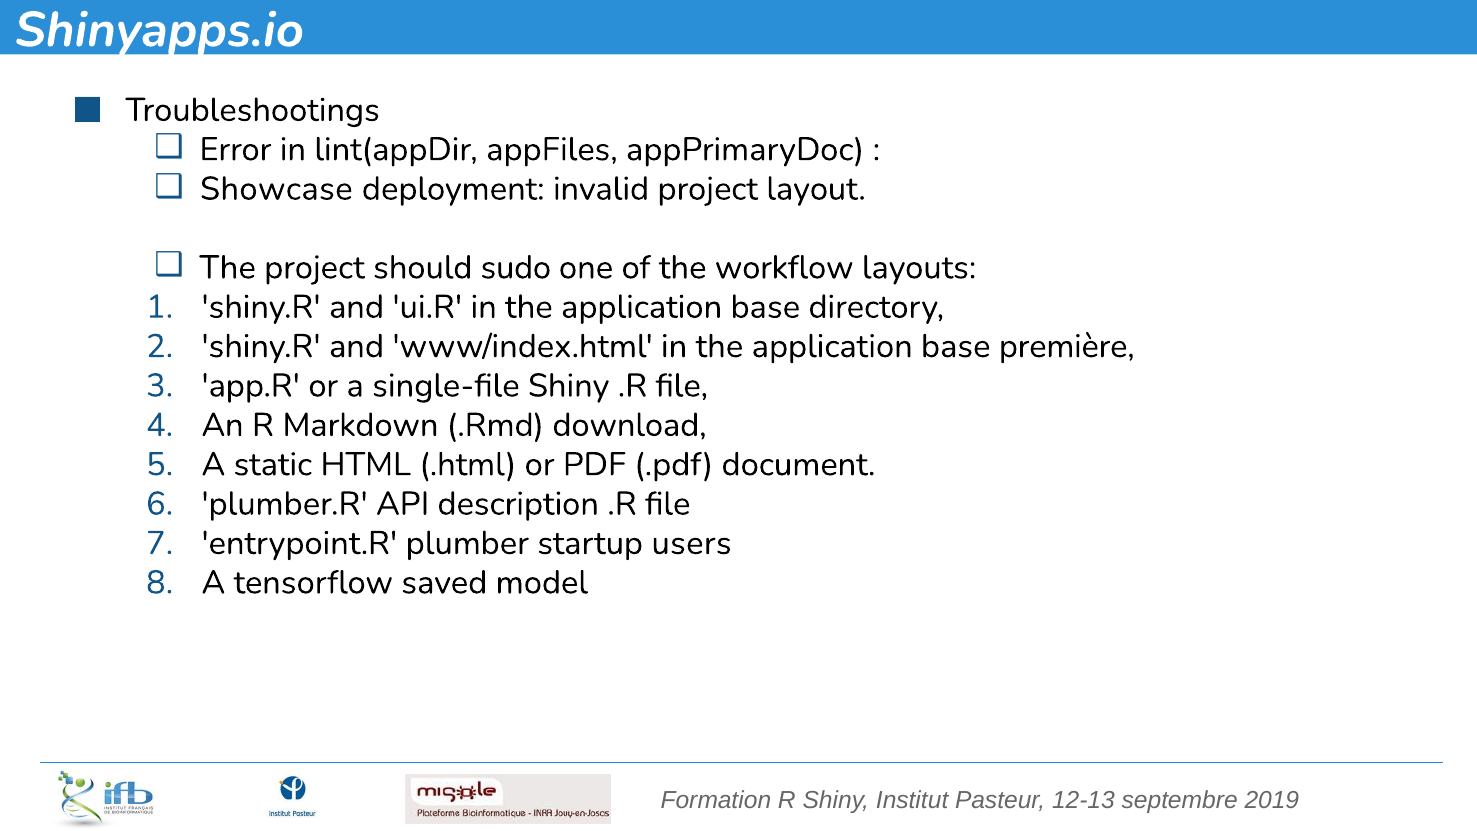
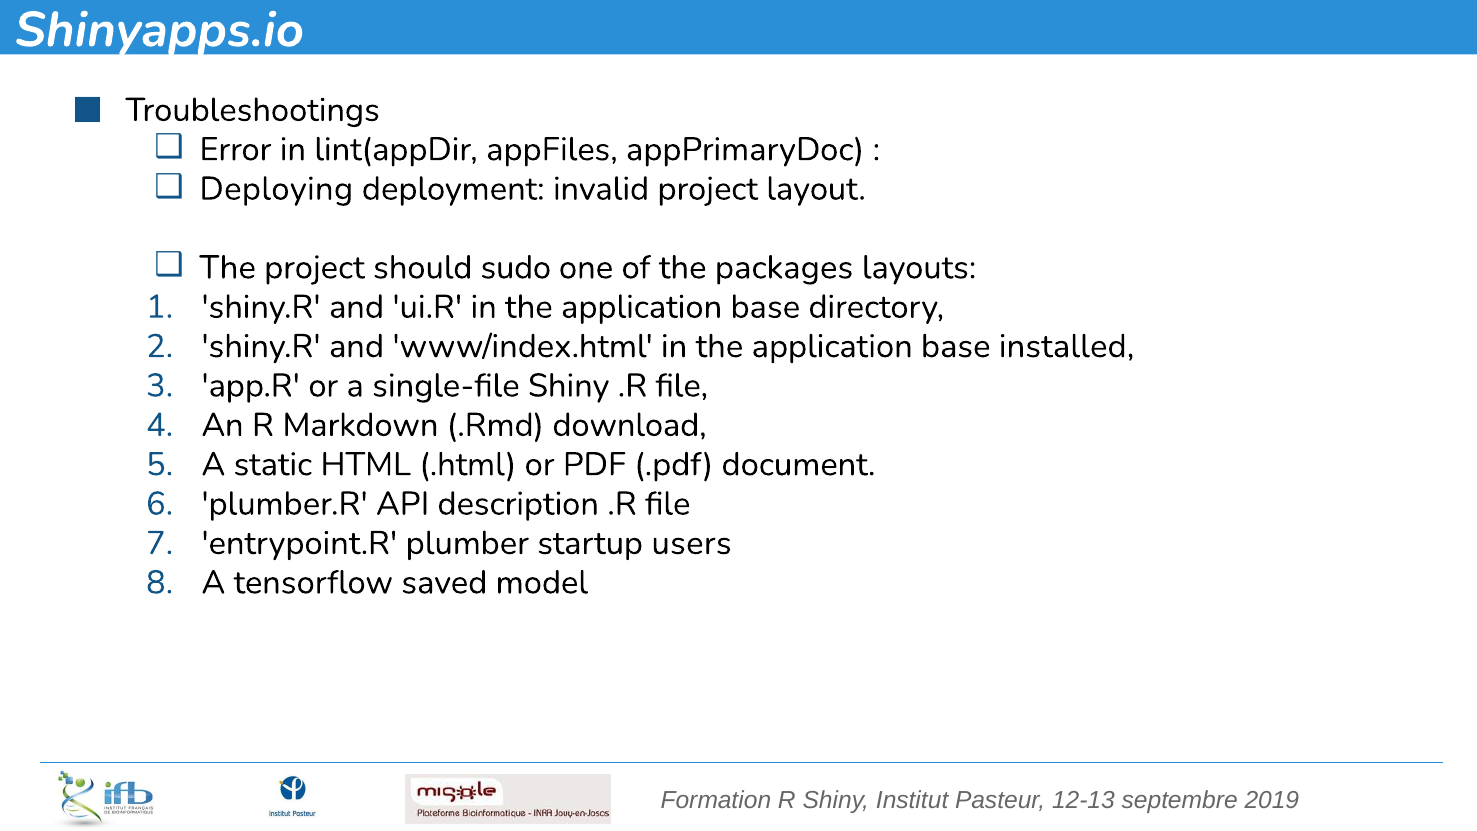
Showcase: Showcase -> Deploying
workflow: workflow -> packages
première: première -> installed
